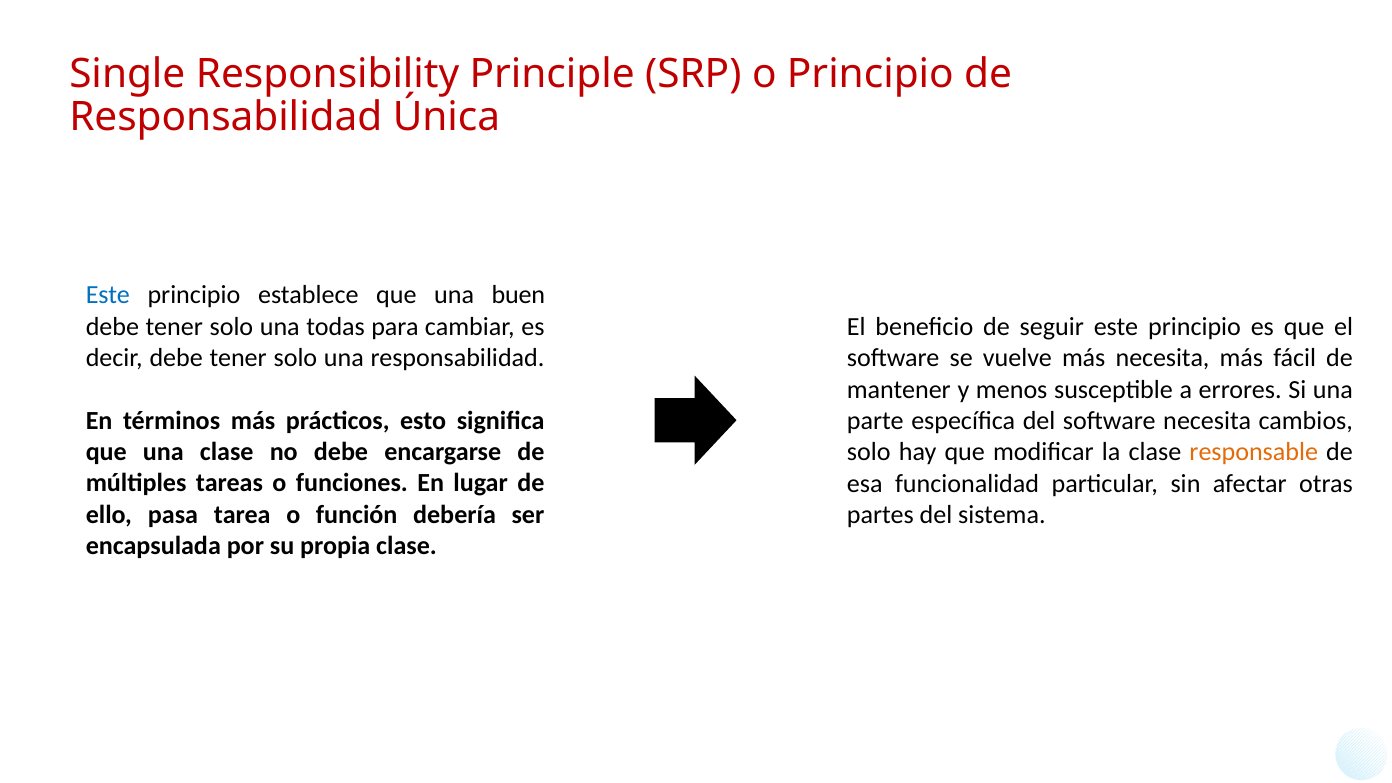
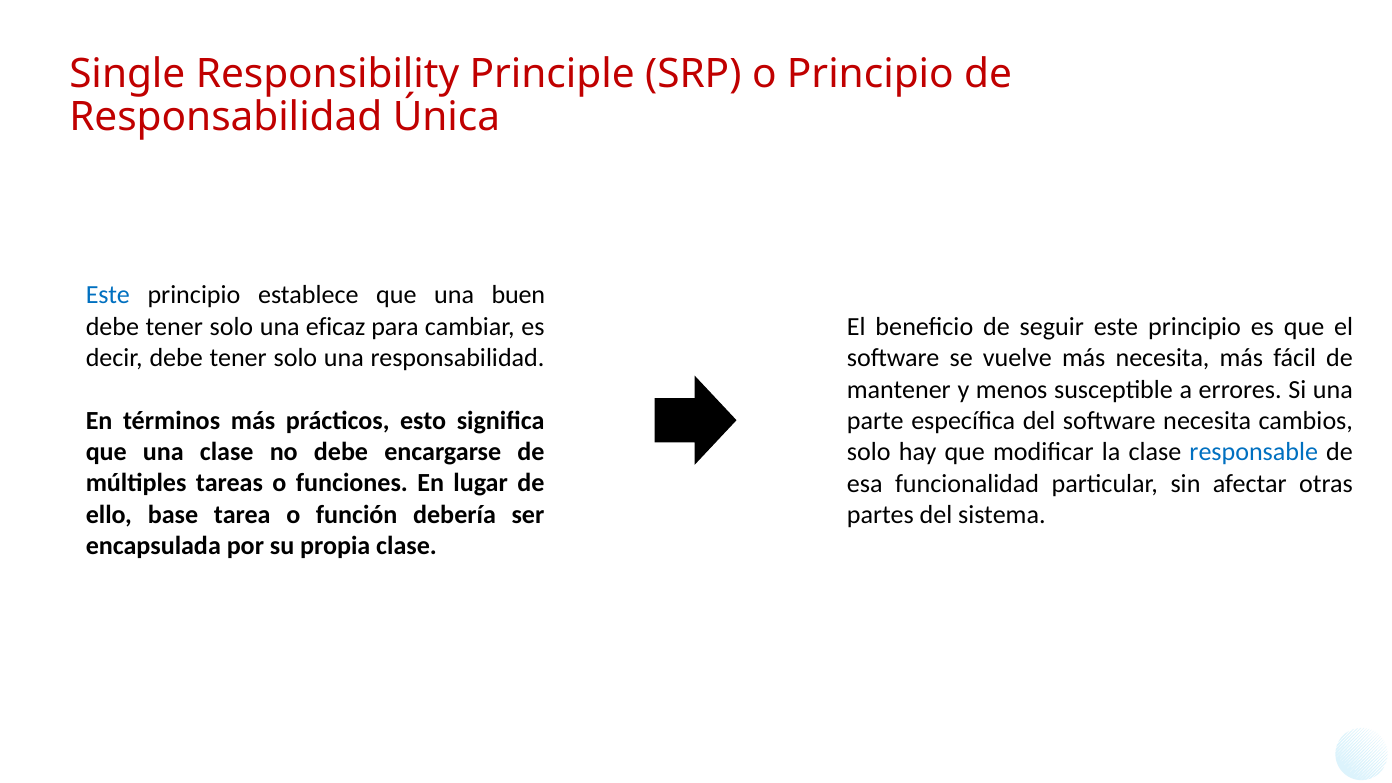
todas: todas -> eficaz
responsable colour: orange -> blue
pasa: pasa -> base
